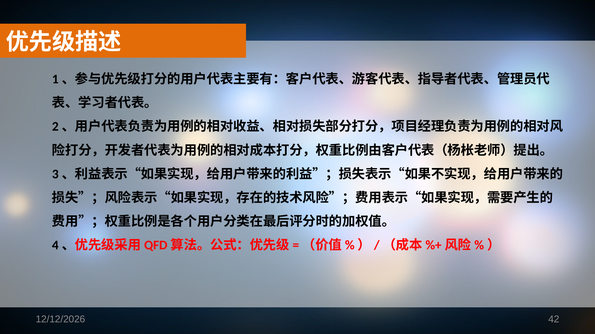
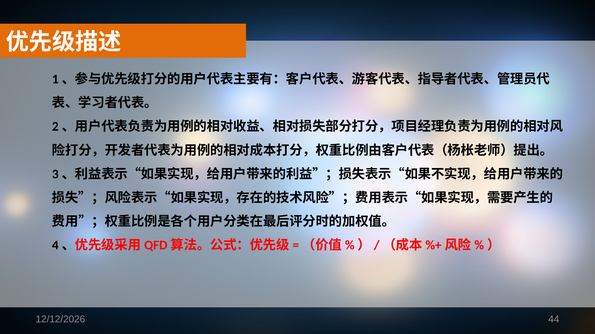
42: 42 -> 44
